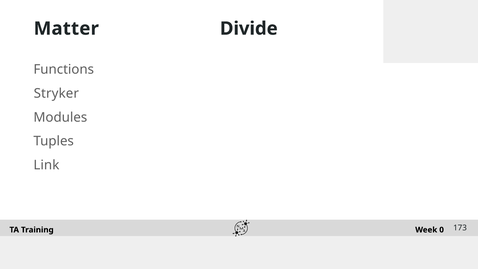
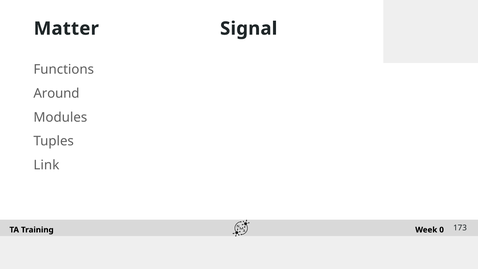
Divide: Divide -> Signal
Stryker: Stryker -> Around
